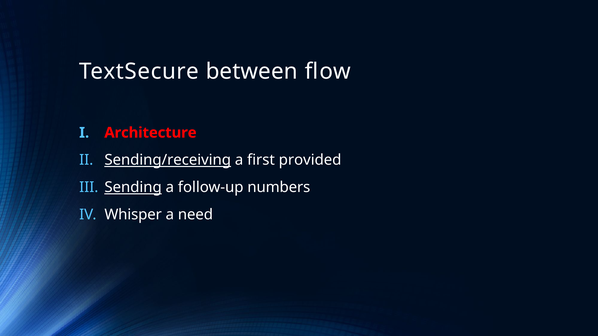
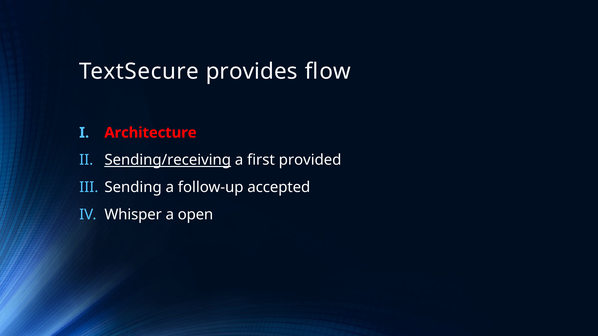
between: between -> provides
Sending underline: present -> none
numbers: numbers -> accepted
need: need -> open
